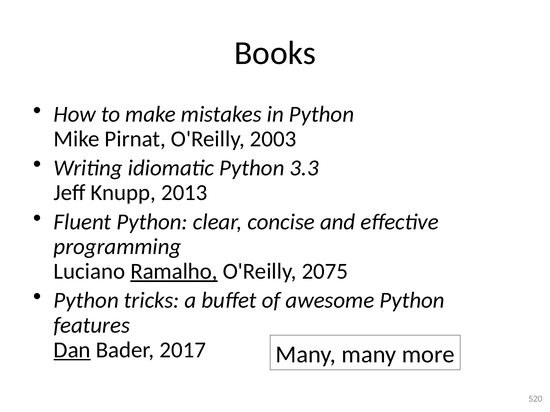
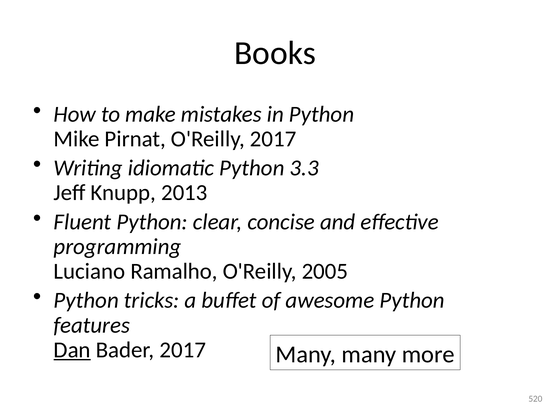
O'Reilly 2003: 2003 -> 2017
Ramalho underline: present -> none
2075: 2075 -> 2005
